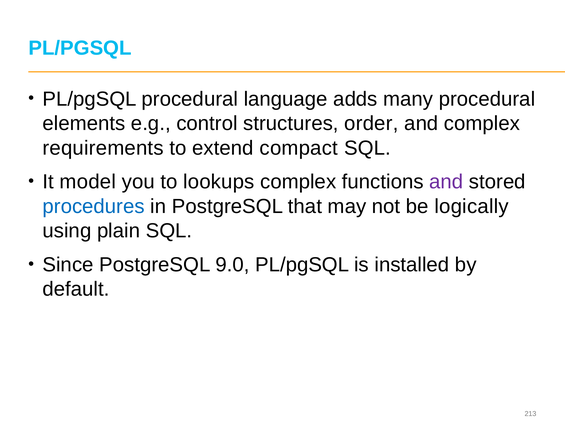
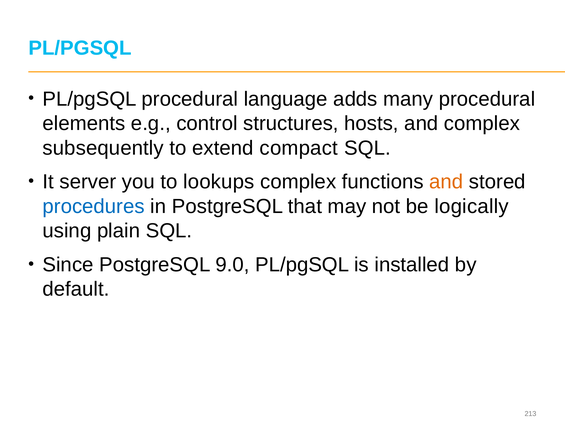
order: order -> hosts
requirements: requirements -> subsequently
model: model -> server
and at (446, 182) colour: purple -> orange
